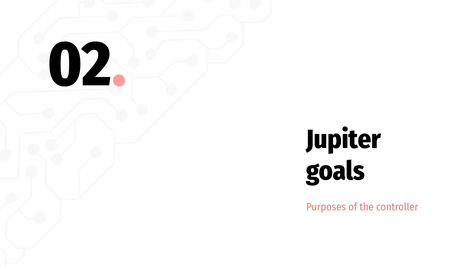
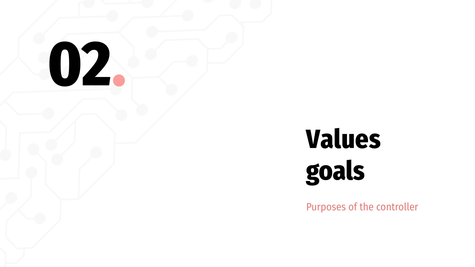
Jupiter: Jupiter -> Values
